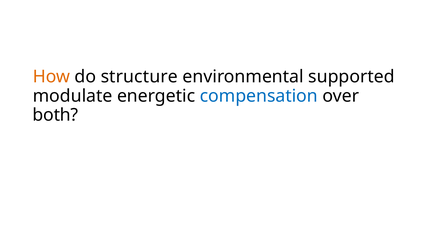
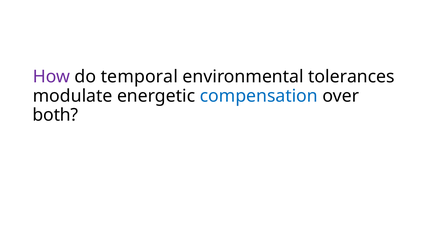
How colour: orange -> purple
structure: structure -> temporal
supported: supported -> tolerances
